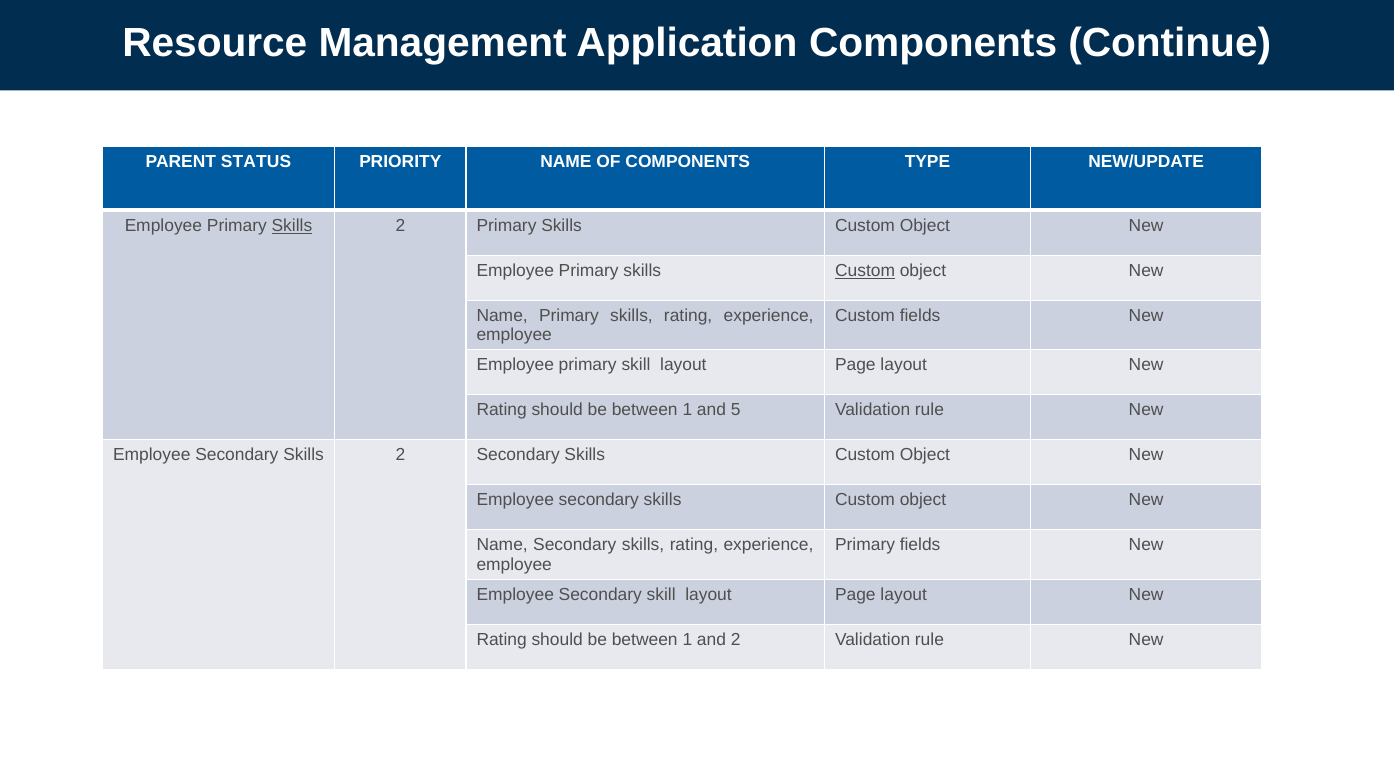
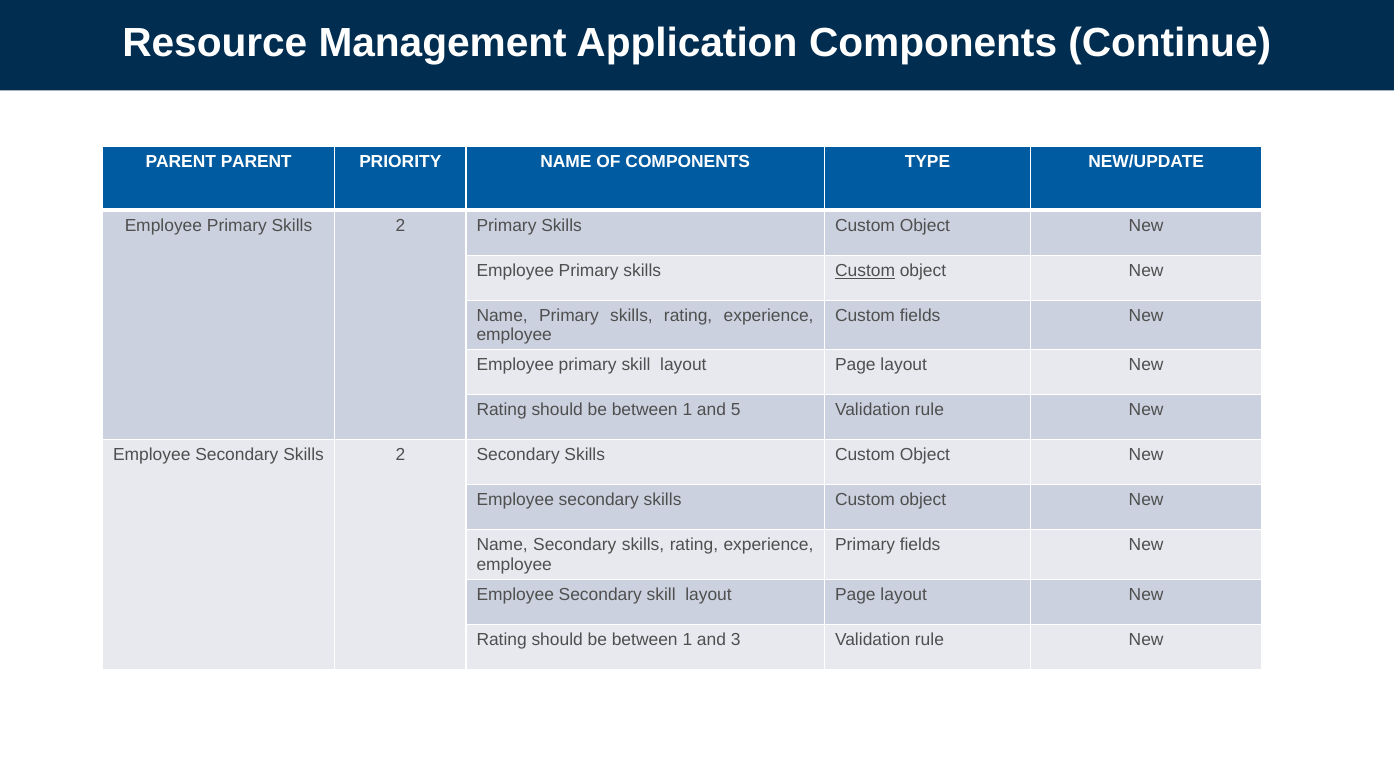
PARENT STATUS: STATUS -> PARENT
Skills at (292, 226) underline: present -> none
and 2: 2 -> 3
